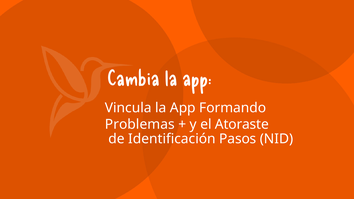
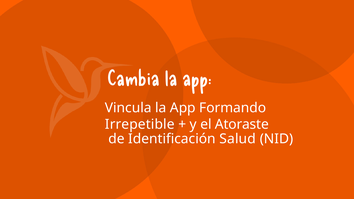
Problemas: Problemas -> Irrepetible
Pasos: Pasos -> Salud
